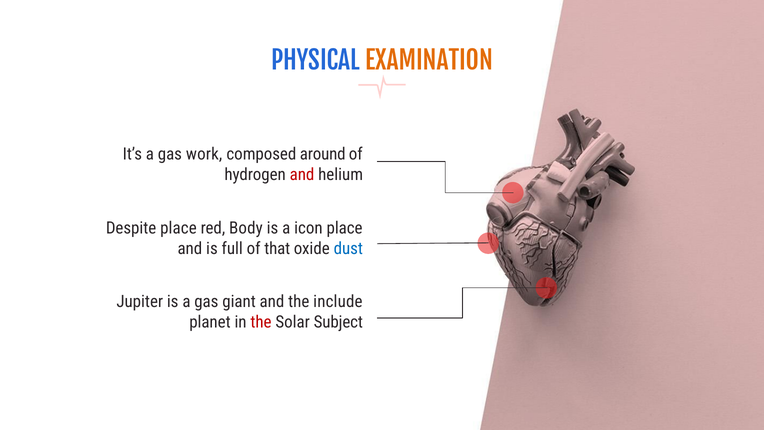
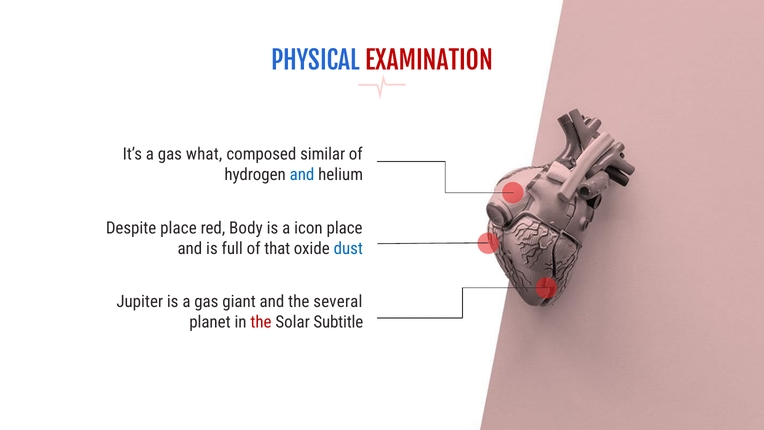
EXAMINATION colour: orange -> red
work: work -> what
around: around -> similar
and at (302, 175) colour: red -> blue
include: include -> several
Subject: Subject -> Subtitle
